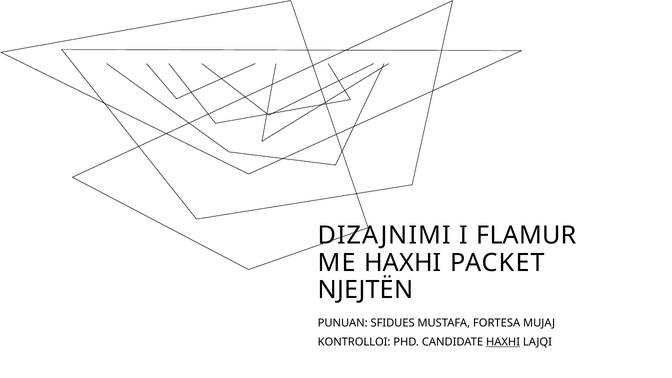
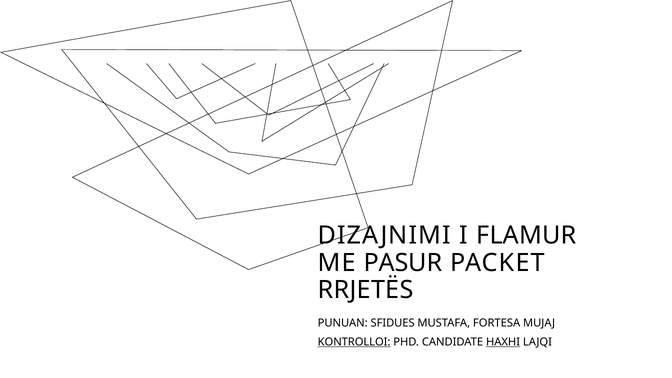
ME HAXHI: HAXHI -> PASUR
NJEJTËN: NJEJTËN -> RRJETËS
KONTROLLOI underline: none -> present
